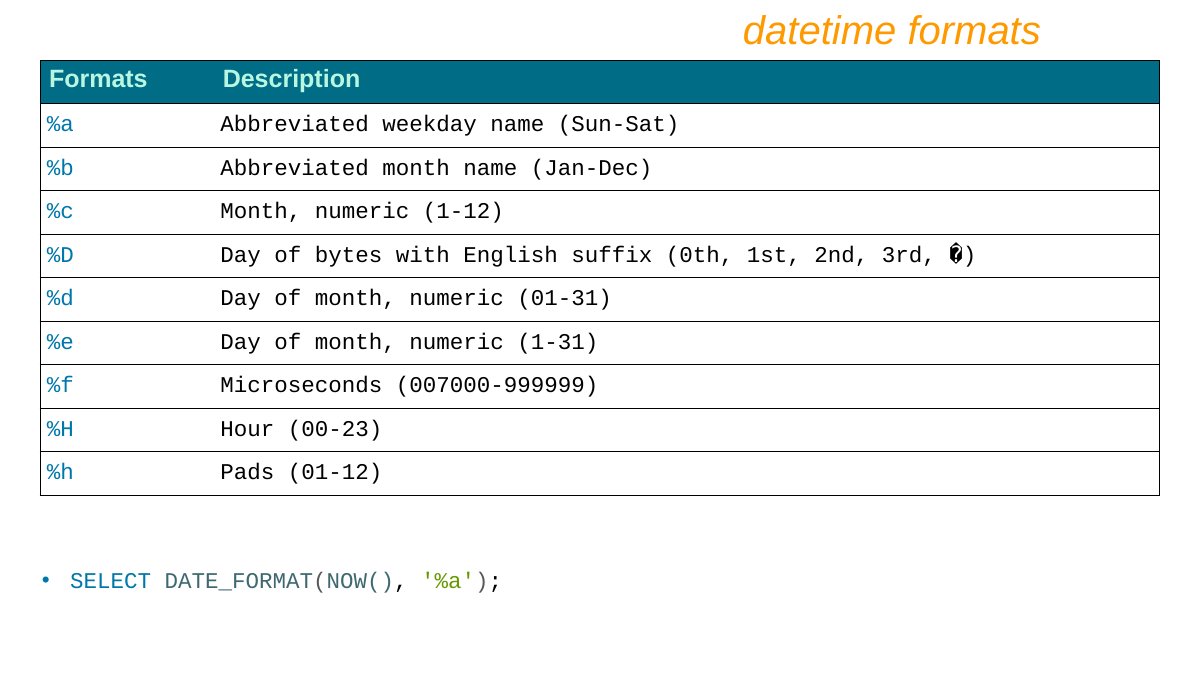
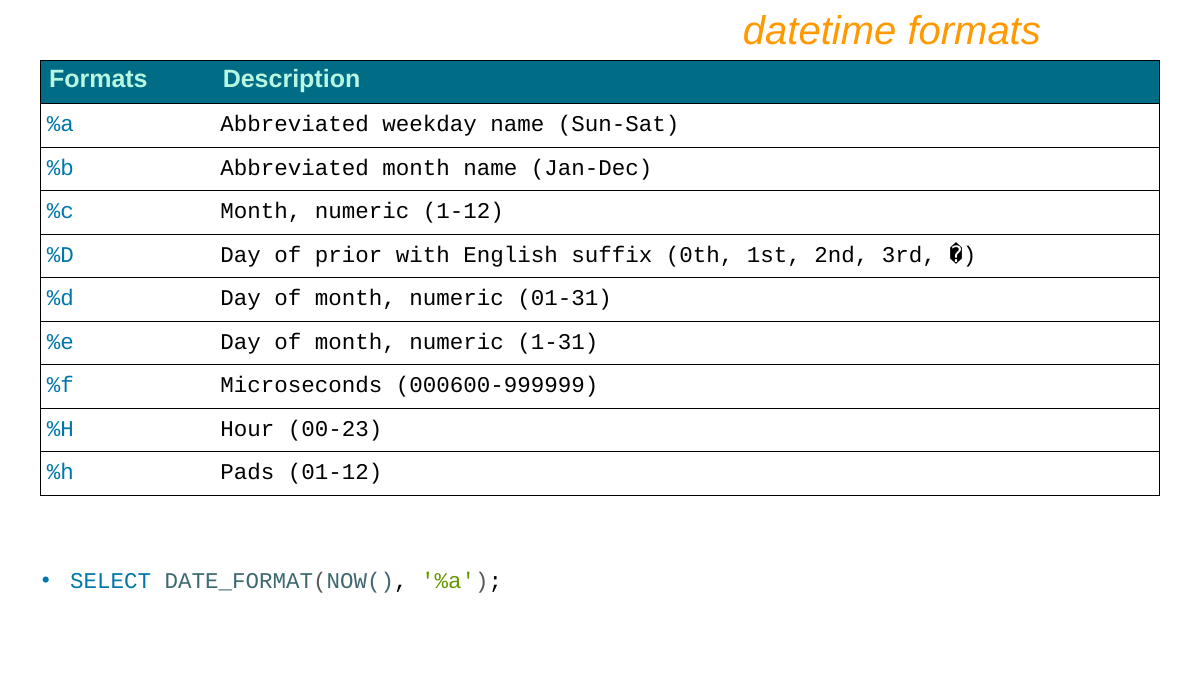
bytes: bytes -> prior
007000-999999: 007000-999999 -> 000600-999999
